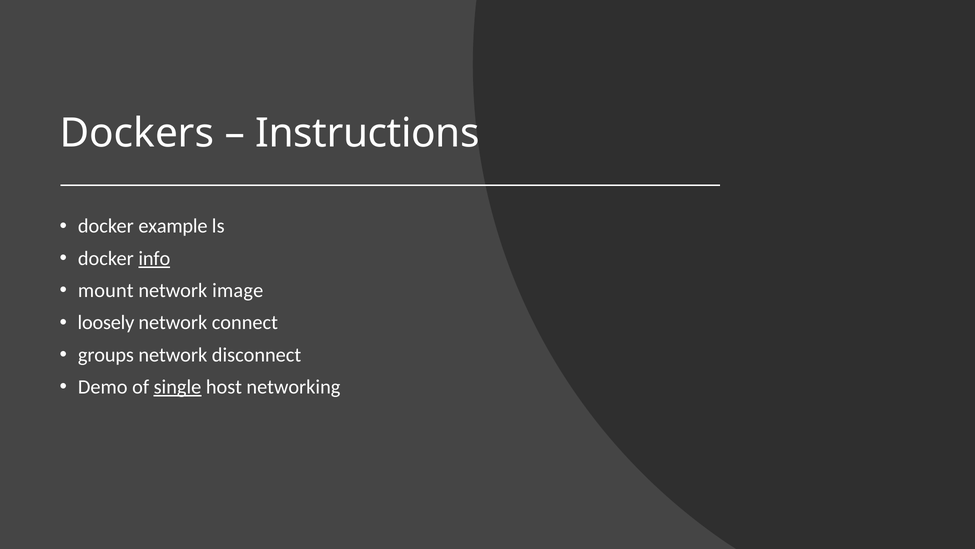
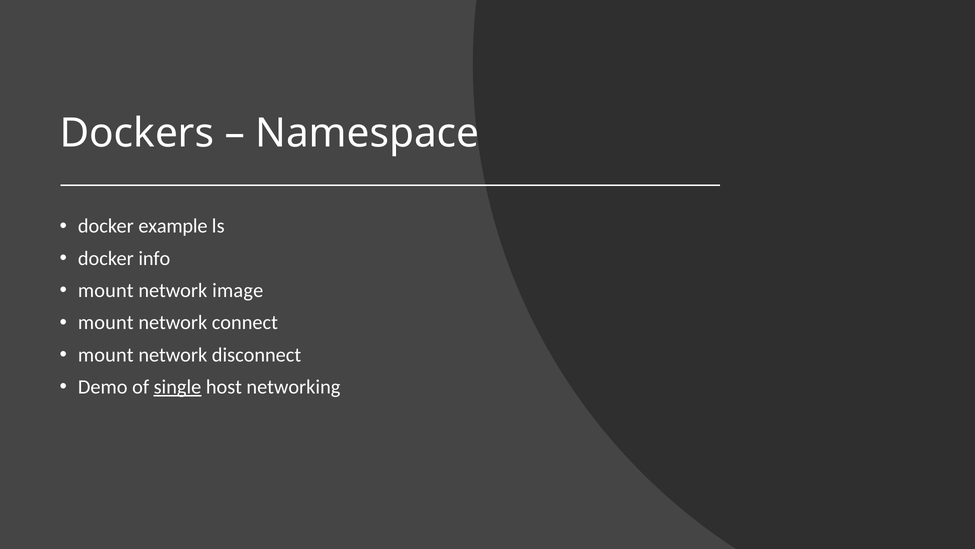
Instructions: Instructions -> Namespace
info underline: present -> none
loosely at (106, 322): loosely -> mount
groups at (106, 355): groups -> mount
